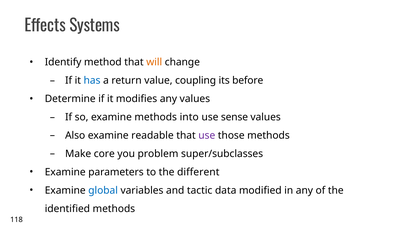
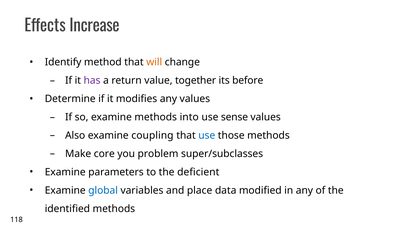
Systems: Systems -> Increase
has colour: blue -> purple
coupling: coupling -> together
readable: readable -> coupling
use at (207, 135) colour: purple -> blue
different: different -> deficient
tactic: tactic -> place
